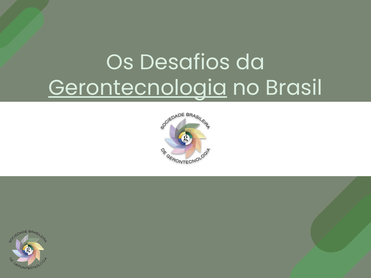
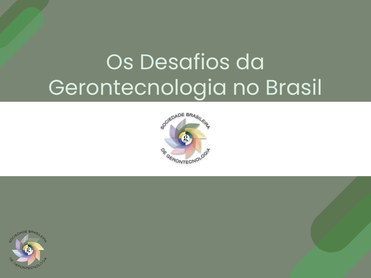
Gerontecnologia underline: present -> none
